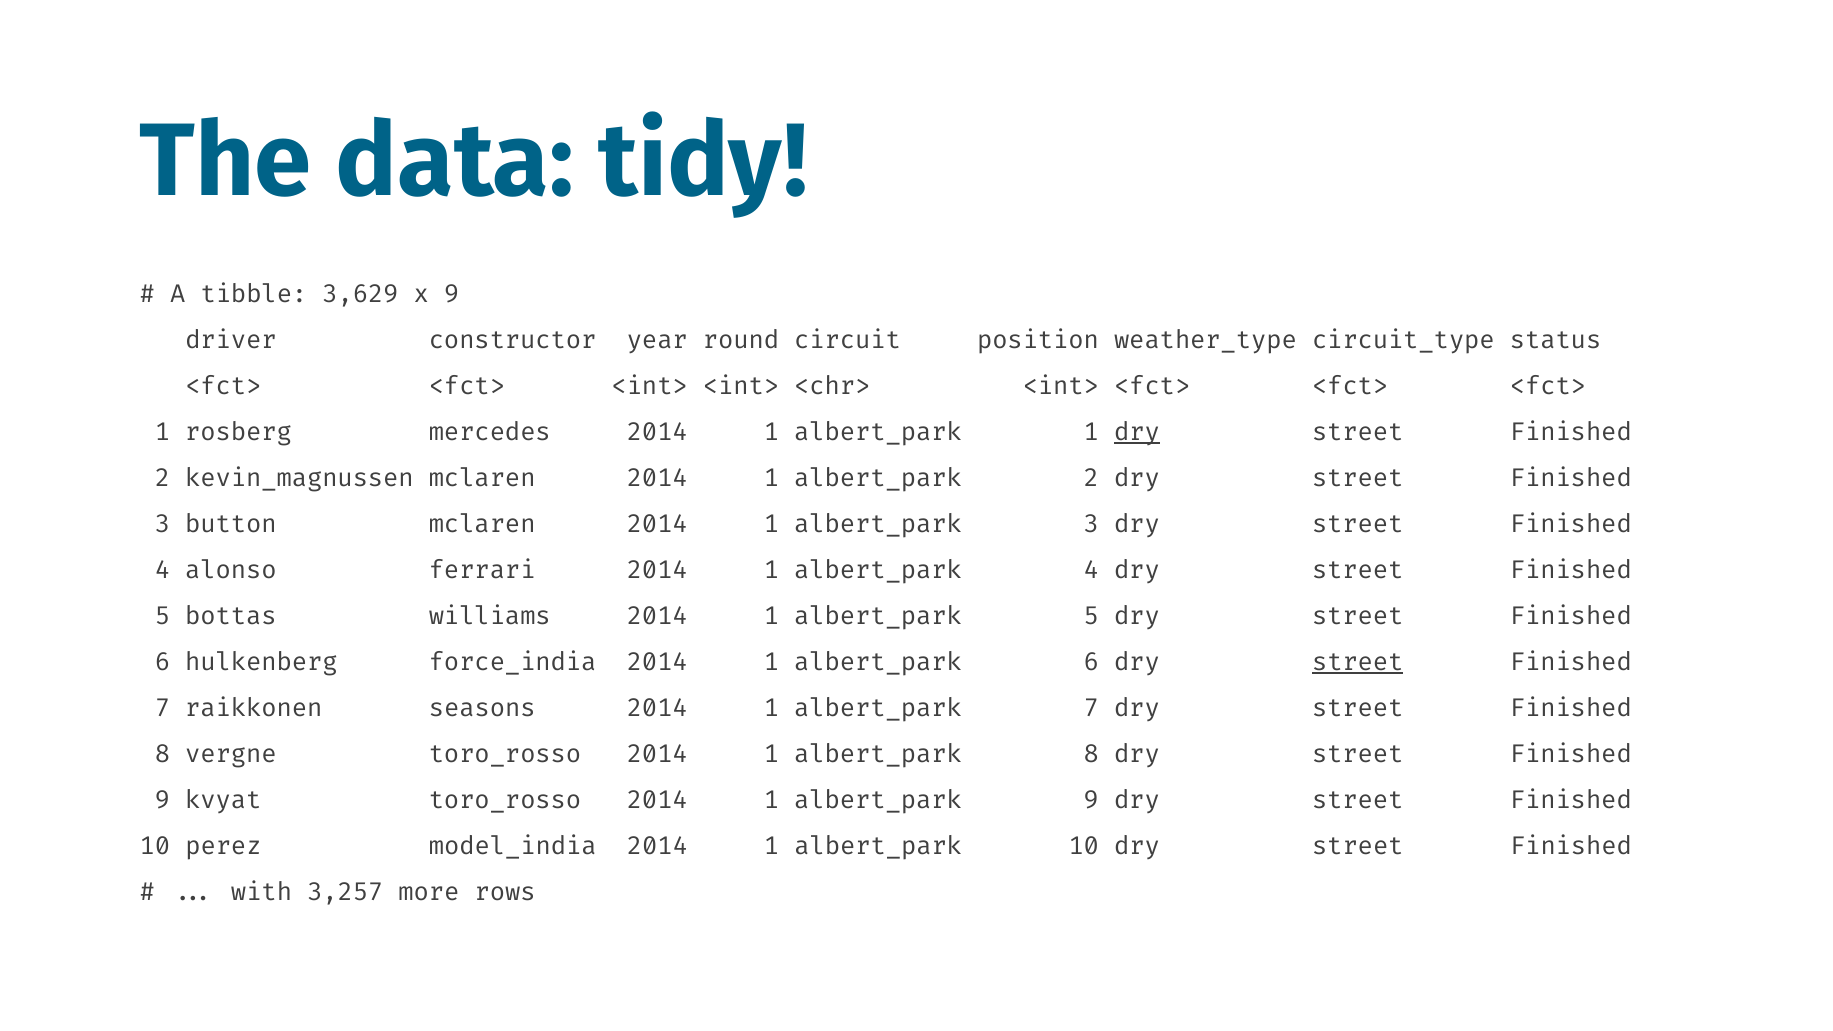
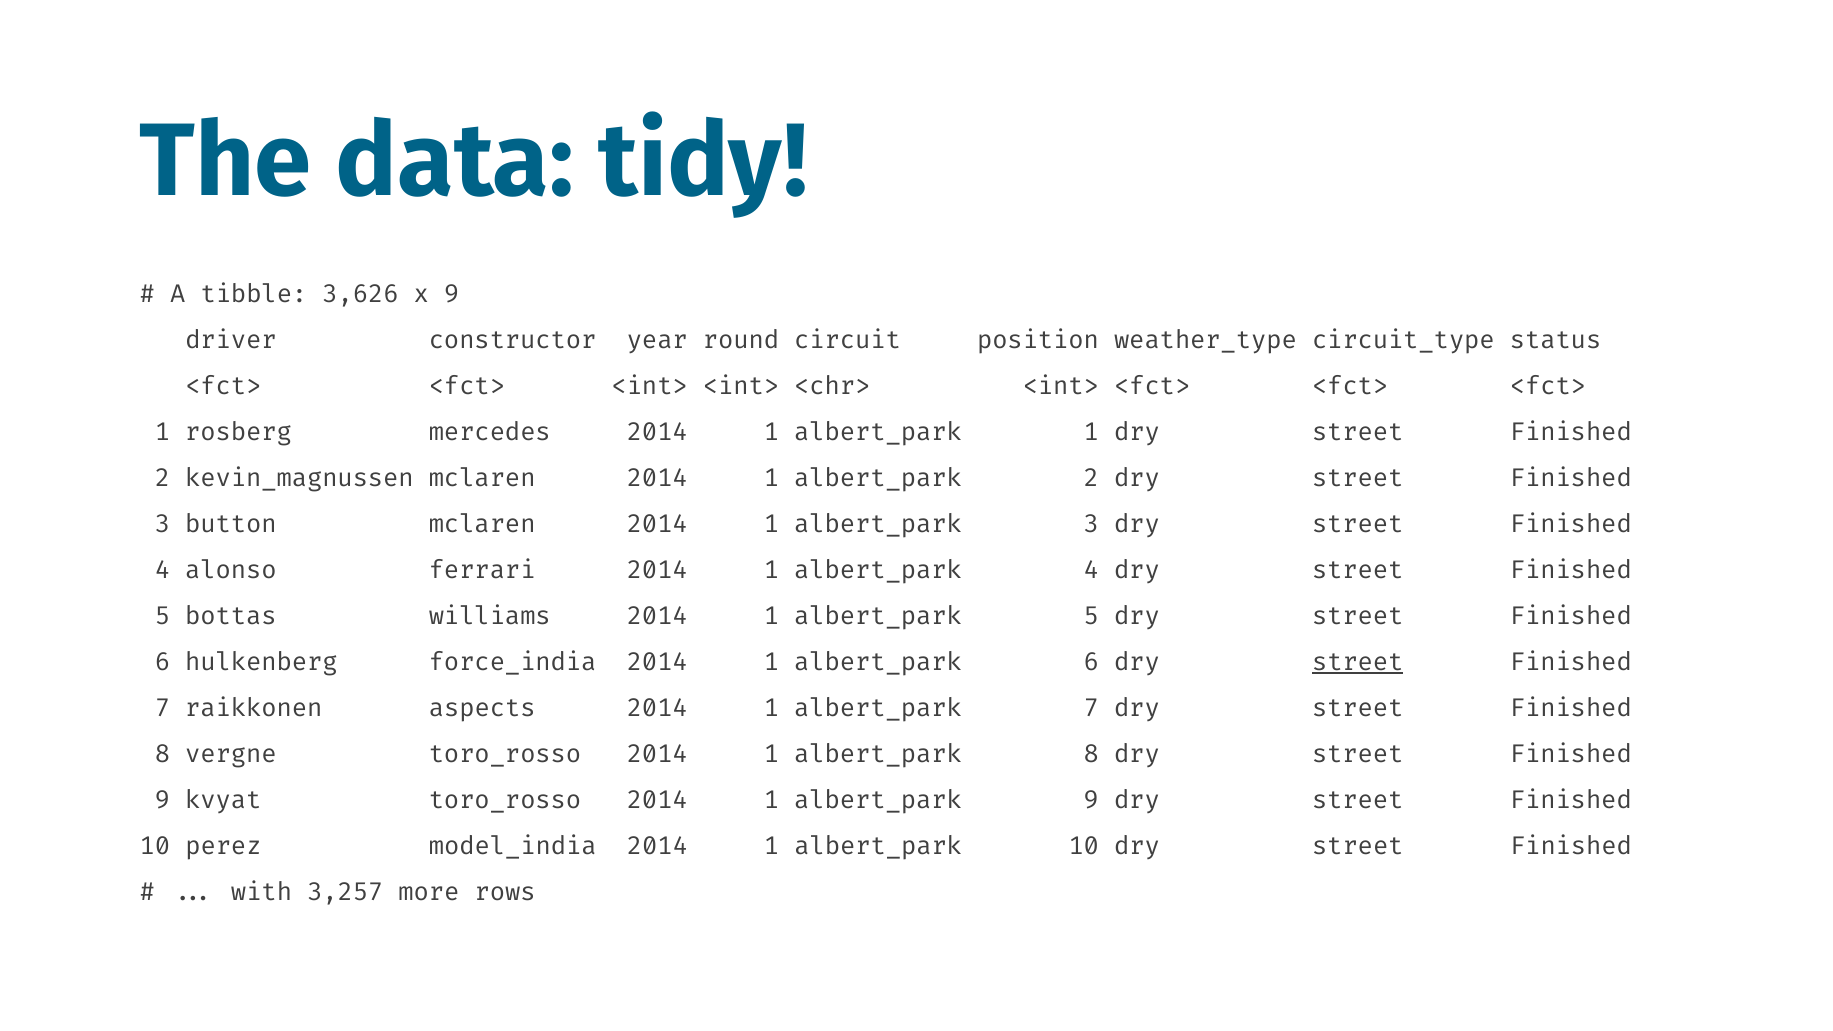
3,629: 3,629 -> 3,626
dry at (1137, 432) underline: present -> none
seasons: seasons -> aspects
